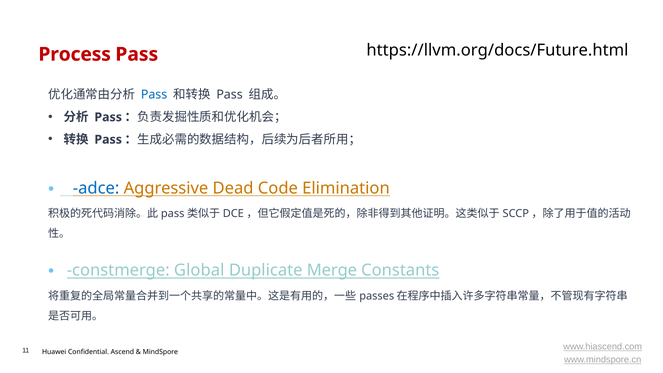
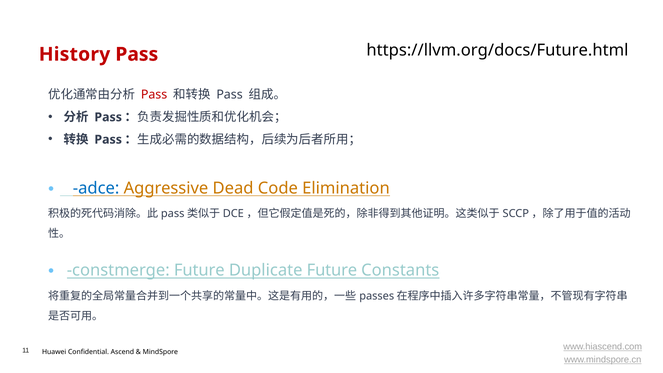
Process: Process -> History
Pass at (154, 95) colour: blue -> red
constmerge Global: Global -> Future
Duplicate Merge: Merge -> Future
